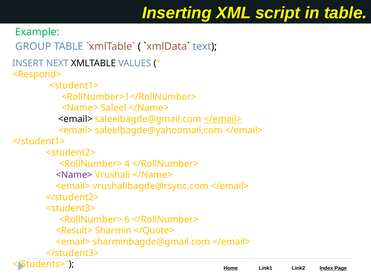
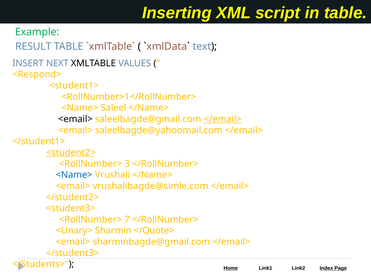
GROUP: GROUP -> RESULT
<student2> underline: none -> present
4: 4 -> 3
<Name> at (74, 174) colour: purple -> blue
vrushalibagde@rsync.com: vrushalibagde@rsync.com -> vrushalibagde@simle.com
6: 6 -> 7
<Result>: <Result> -> <Unary>
